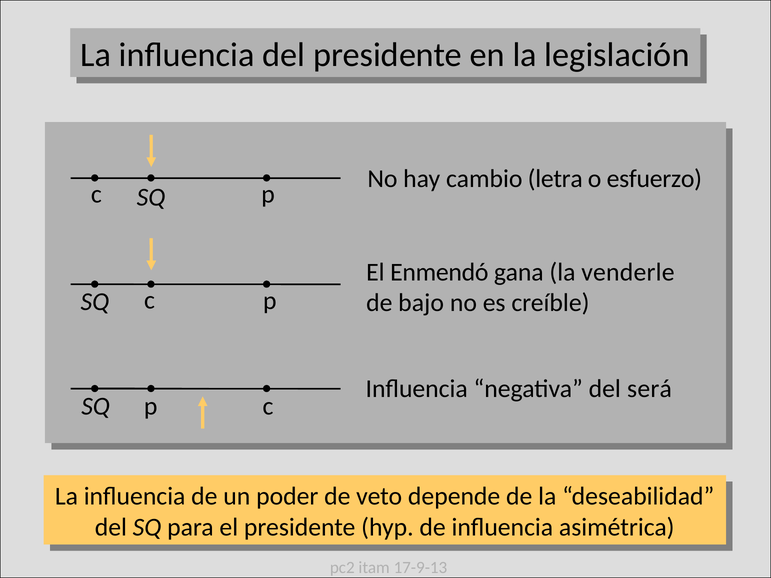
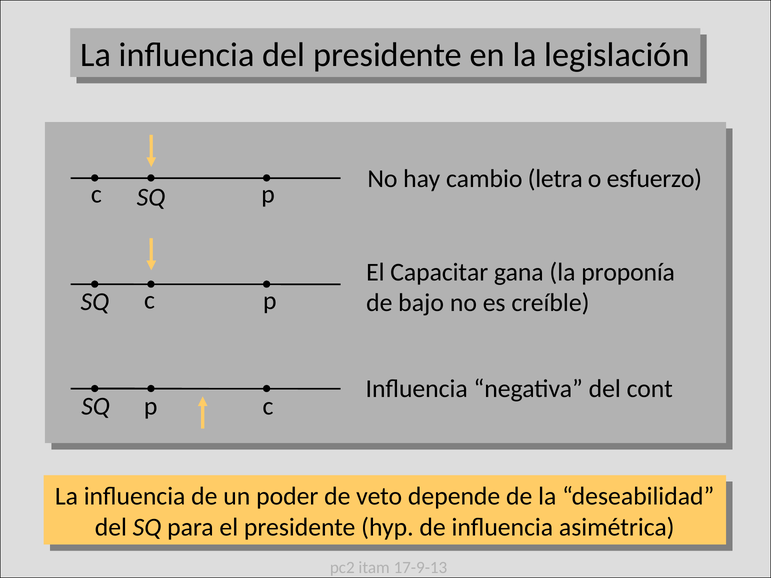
Enmendó: Enmendó -> Capacitar
venderle: venderle -> proponía
será: será -> cont
